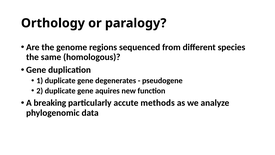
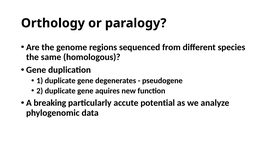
methods: methods -> potential
